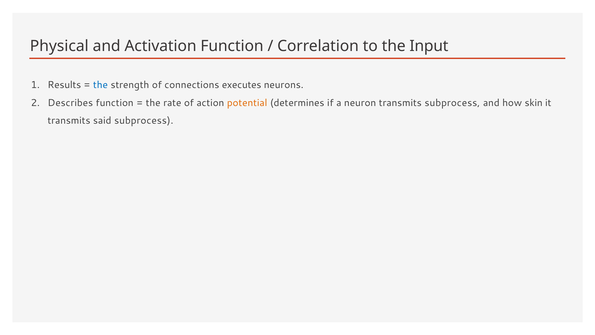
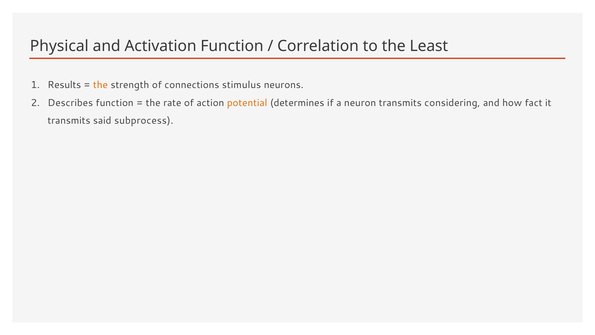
Input: Input -> Least
the at (100, 85) colour: blue -> orange
executes: executes -> stimulus
transmits subprocess: subprocess -> considering
skin: skin -> fact
